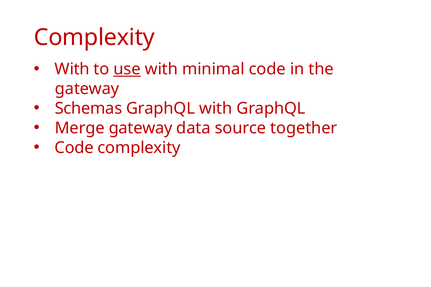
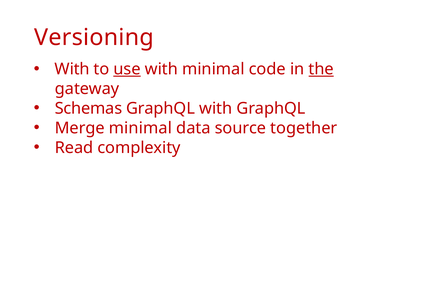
Complexity at (94, 37): Complexity -> Versioning
the underline: none -> present
Merge gateway: gateway -> minimal
Code at (74, 148): Code -> Read
